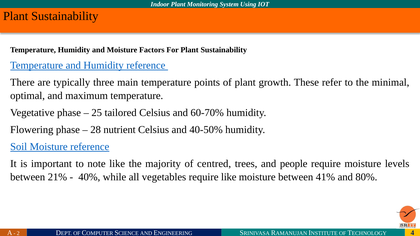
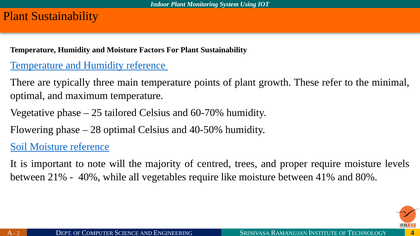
28 nutrient: nutrient -> optimal
note like: like -> will
people: people -> proper
